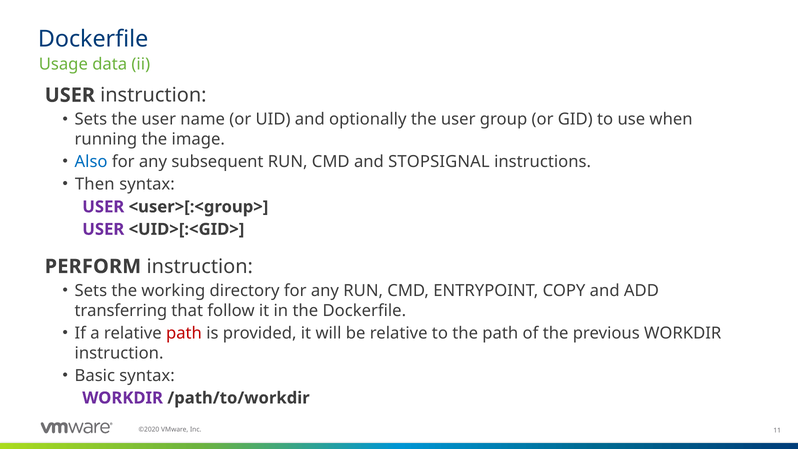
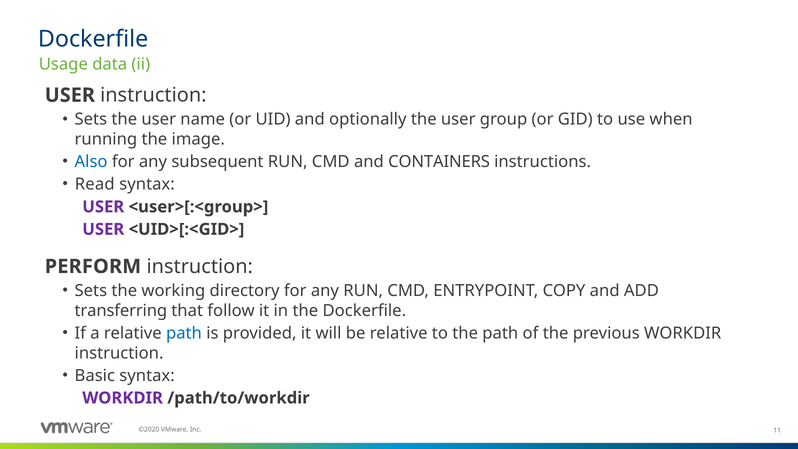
STOPSIGNAL: STOPSIGNAL -> CONTAINERS
Then: Then -> Read
path at (184, 333) colour: red -> blue
